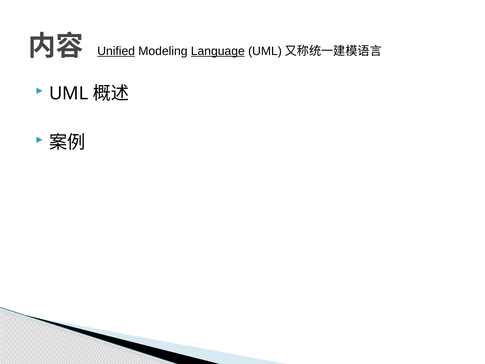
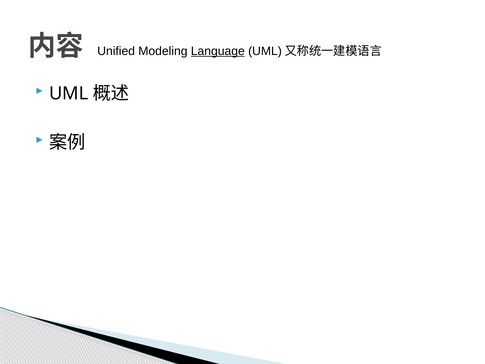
Unified underline: present -> none
